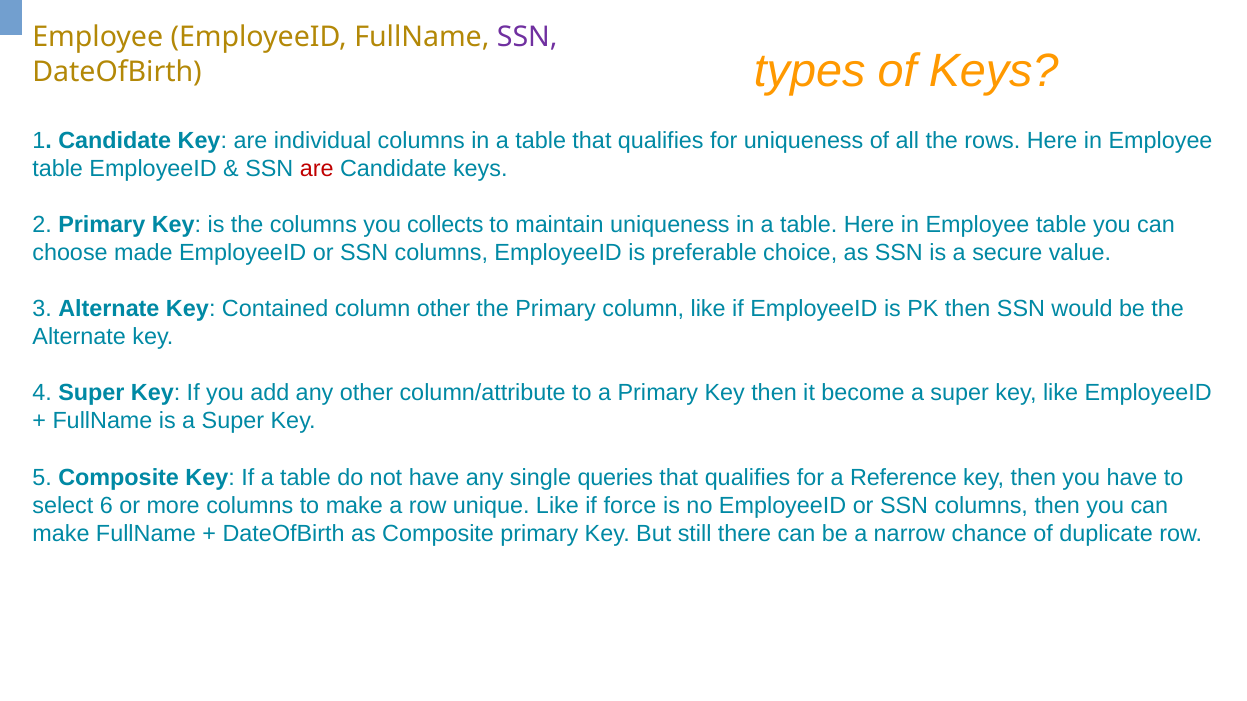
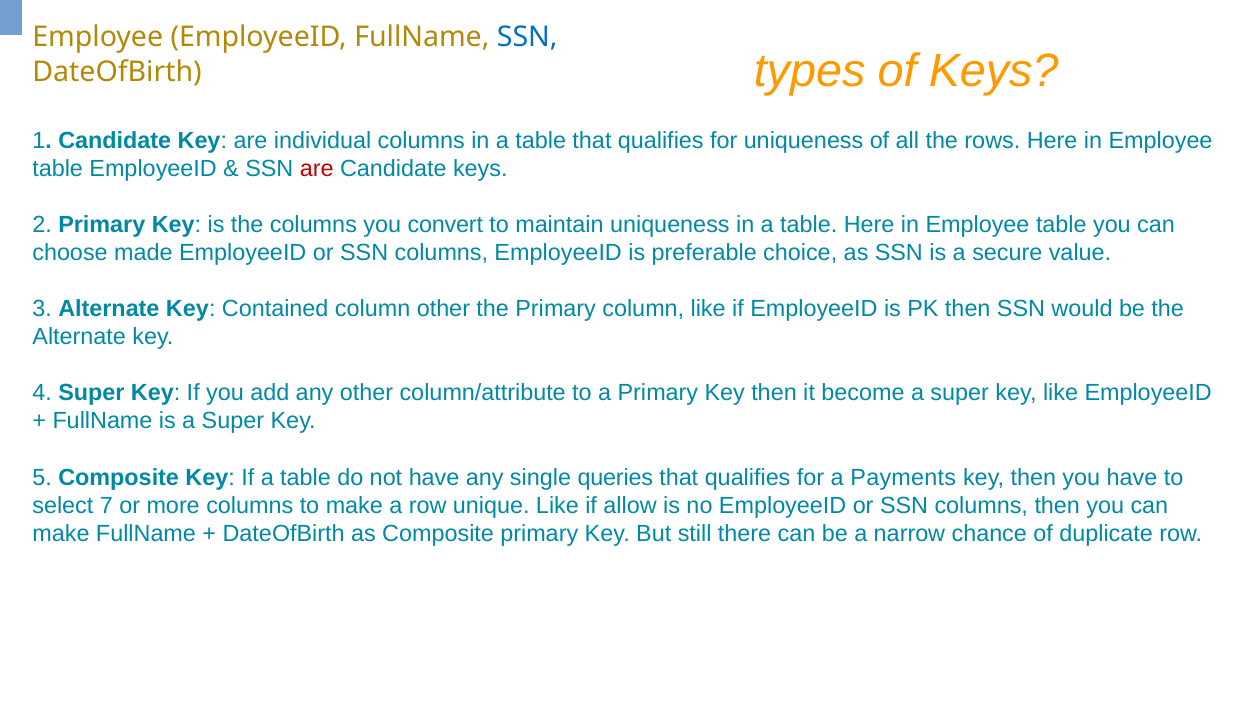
SSN at (527, 37) colour: purple -> blue
collects: collects -> convert
Reference: Reference -> Payments
6: 6 -> 7
force: force -> allow
